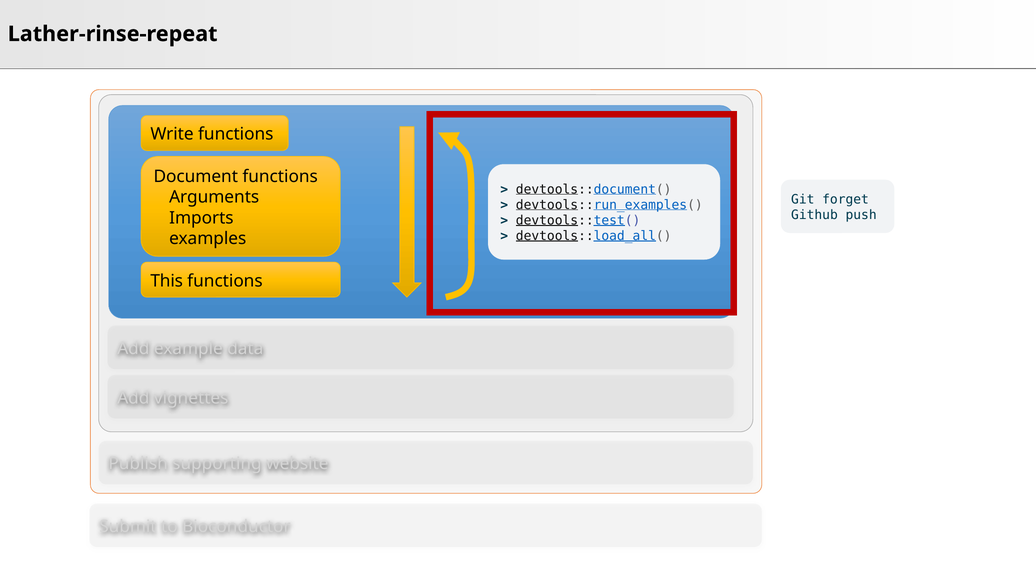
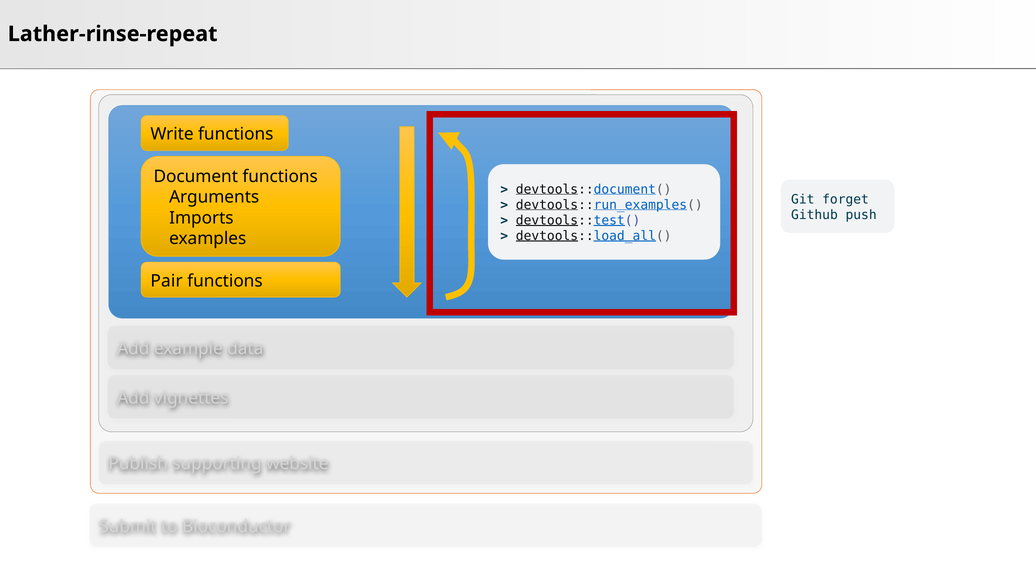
This: This -> Pair
